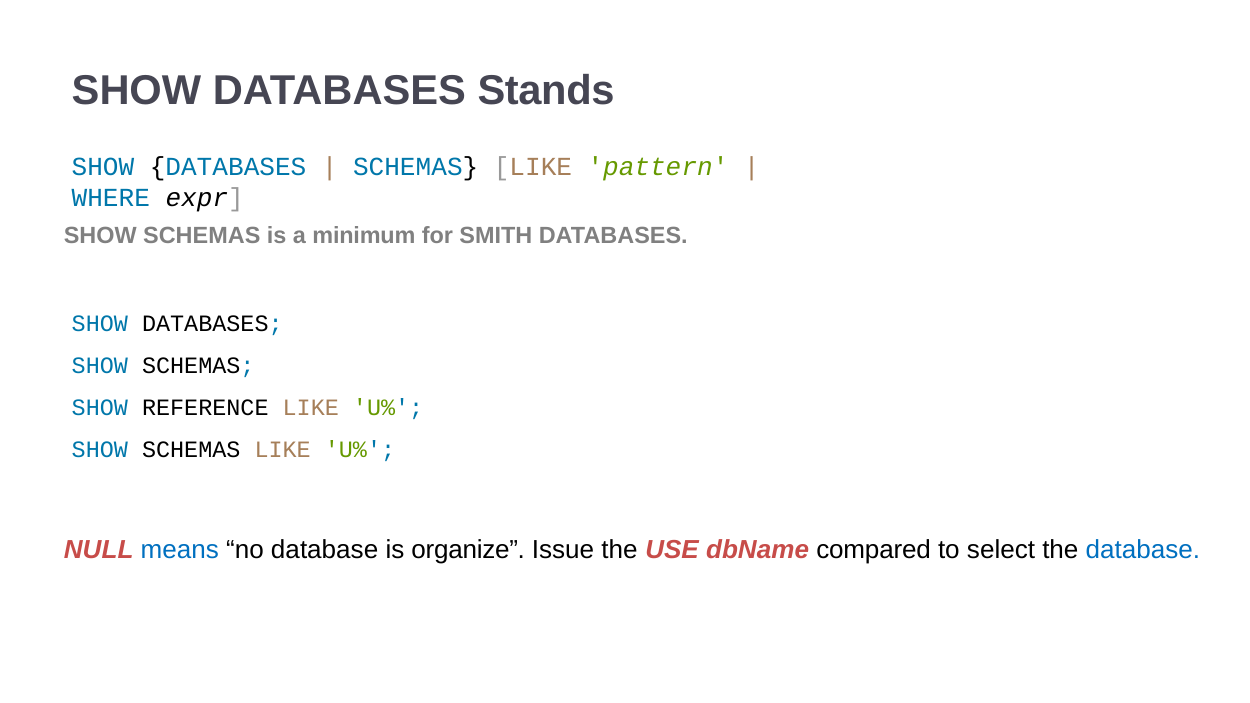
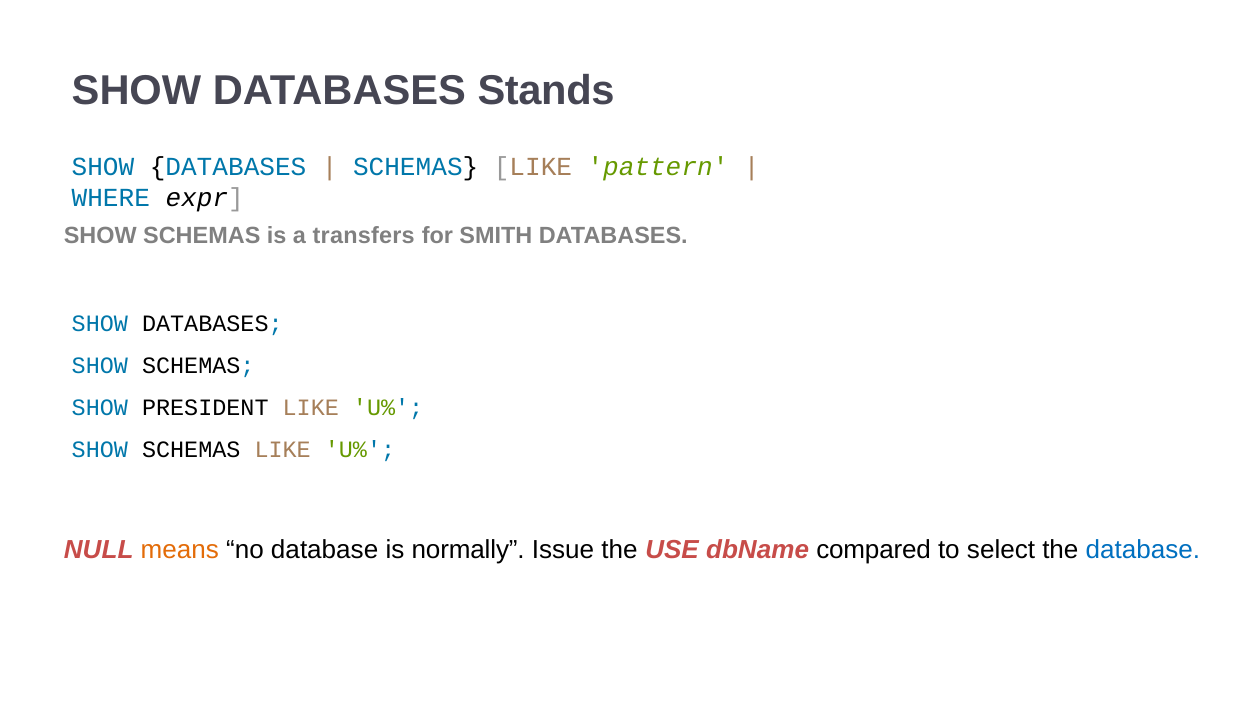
minimum: minimum -> transfers
REFERENCE: REFERENCE -> PRESIDENT
means colour: blue -> orange
organize: organize -> normally
